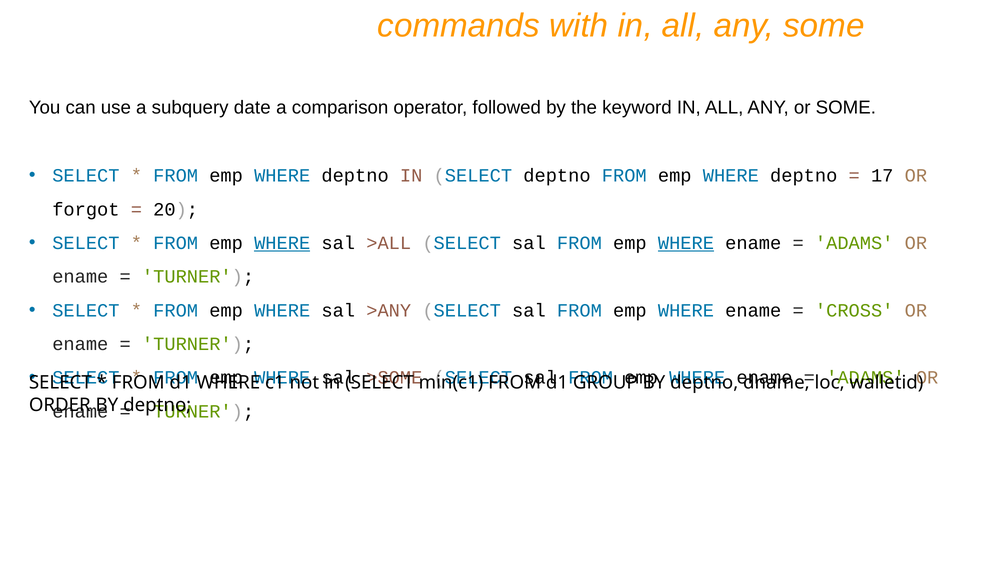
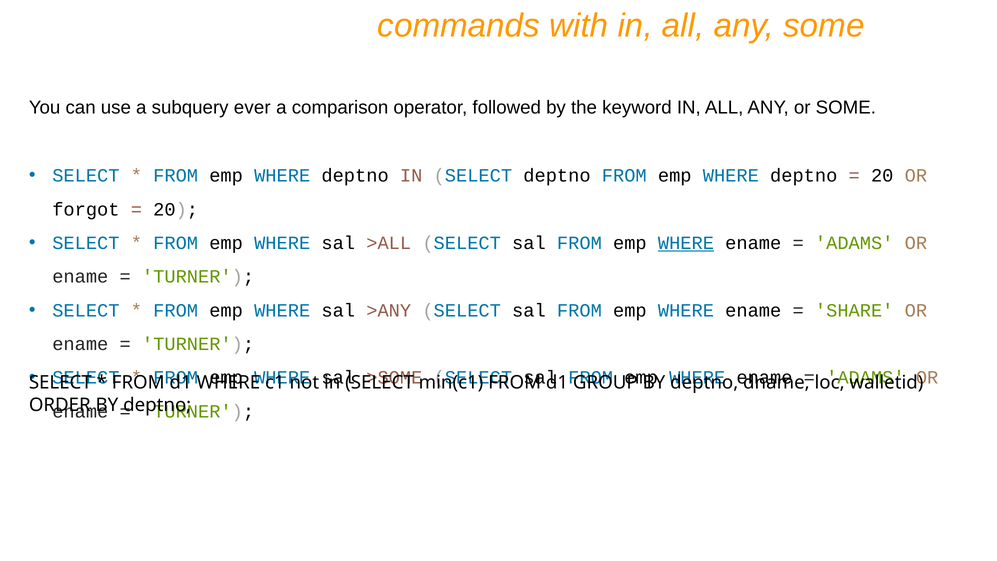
date: date -> ever
17 at (882, 176): 17 -> 20
WHERE at (282, 243) underline: present -> none
CROSS: CROSS -> SHARE
